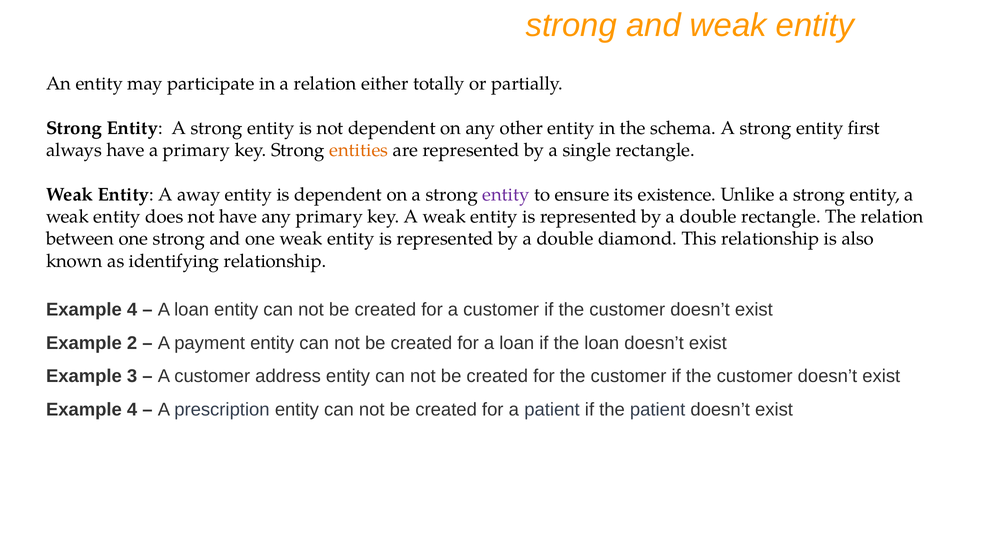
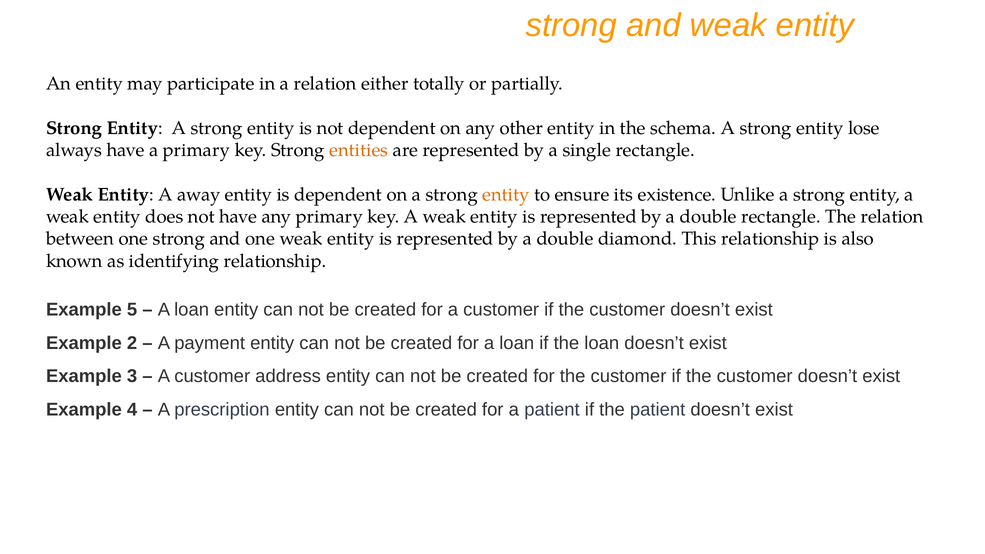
first: first -> lose
entity at (506, 195) colour: purple -> orange
4 at (132, 310): 4 -> 5
